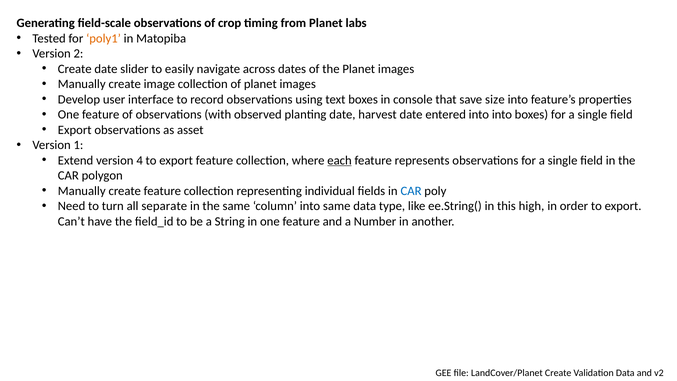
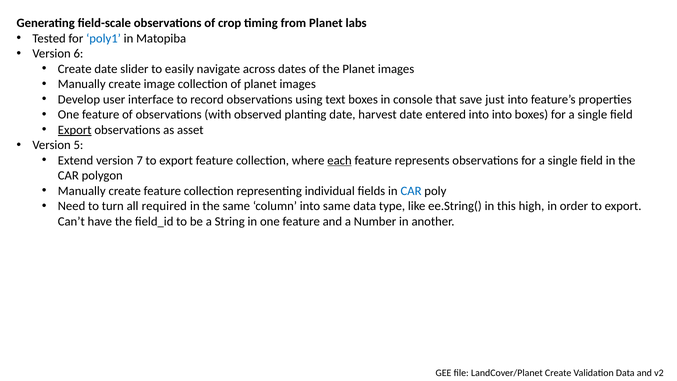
poly1 colour: orange -> blue
2: 2 -> 6
size: size -> just
Export at (75, 130) underline: none -> present
1: 1 -> 5
4: 4 -> 7
separate: separate -> required
